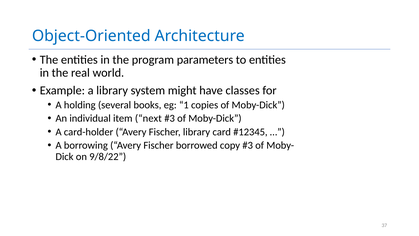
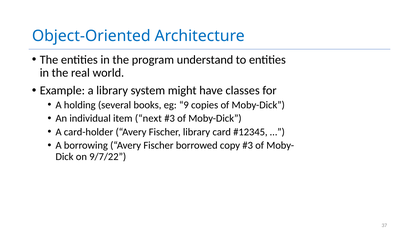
parameters: parameters -> understand
1: 1 -> 9
9/8/22: 9/8/22 -> 9/7/22
